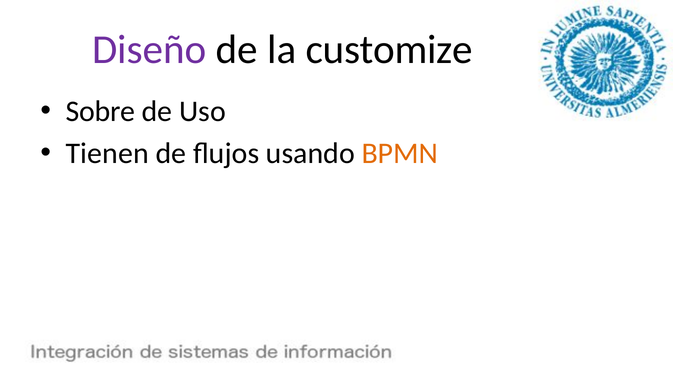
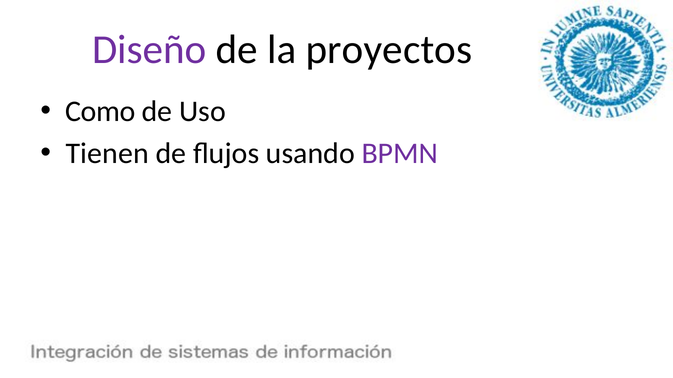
customize: customize -> proyectos
Sobre: Sobre -> Como
BPMN colour: orange -> purple
